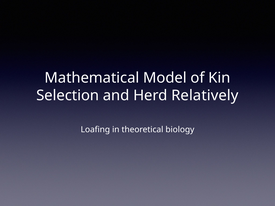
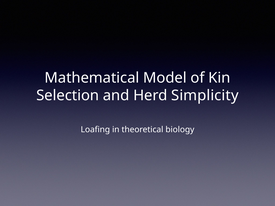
Relatively: Relatively -> Simplicity
